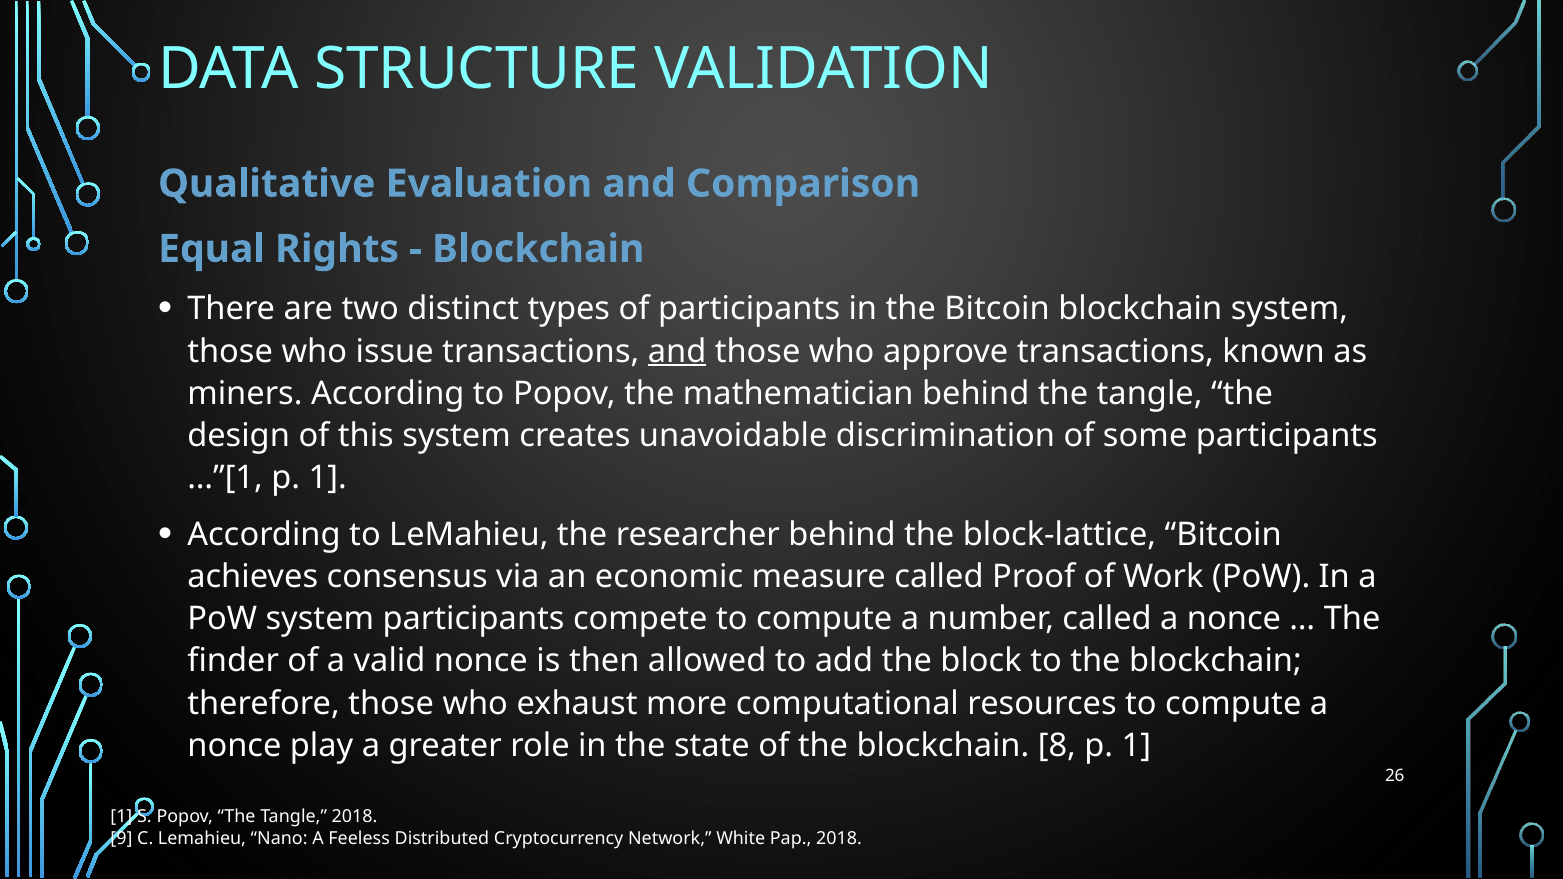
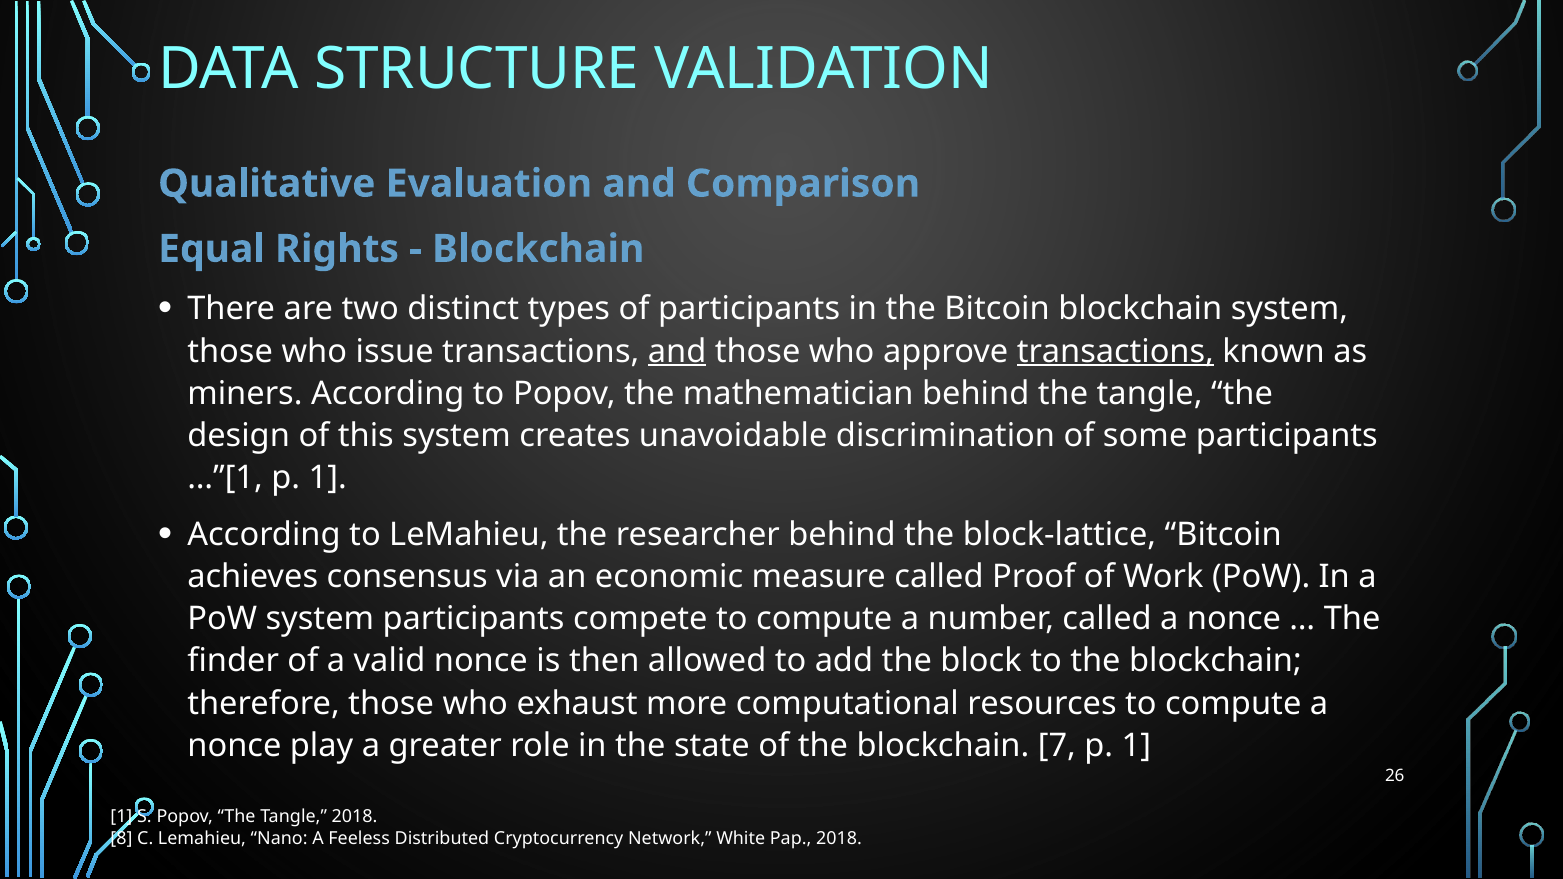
transactions at (1115, 351) underline: none -> present
8: 8 -> 7
9: 9 -> 8
